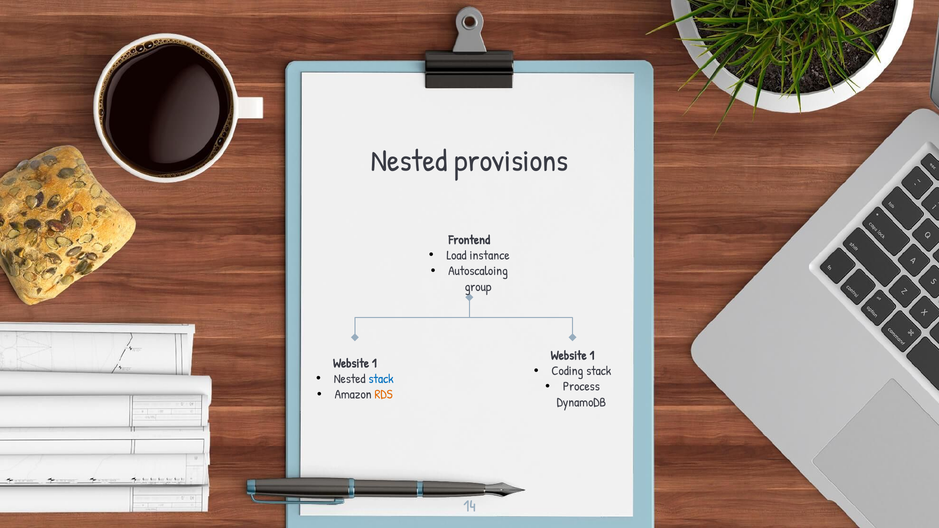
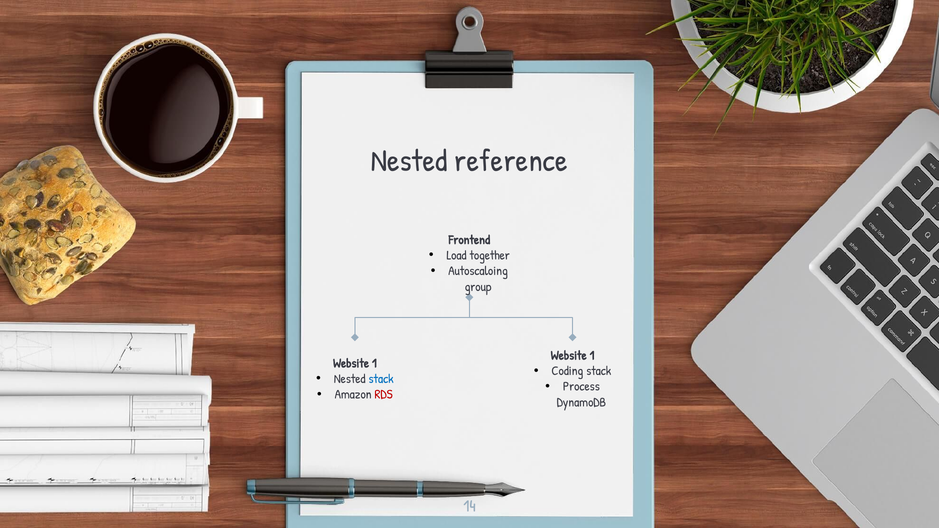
provisions: provisions -> reference
instance: instance -> together
RDS colour: orange -> red
